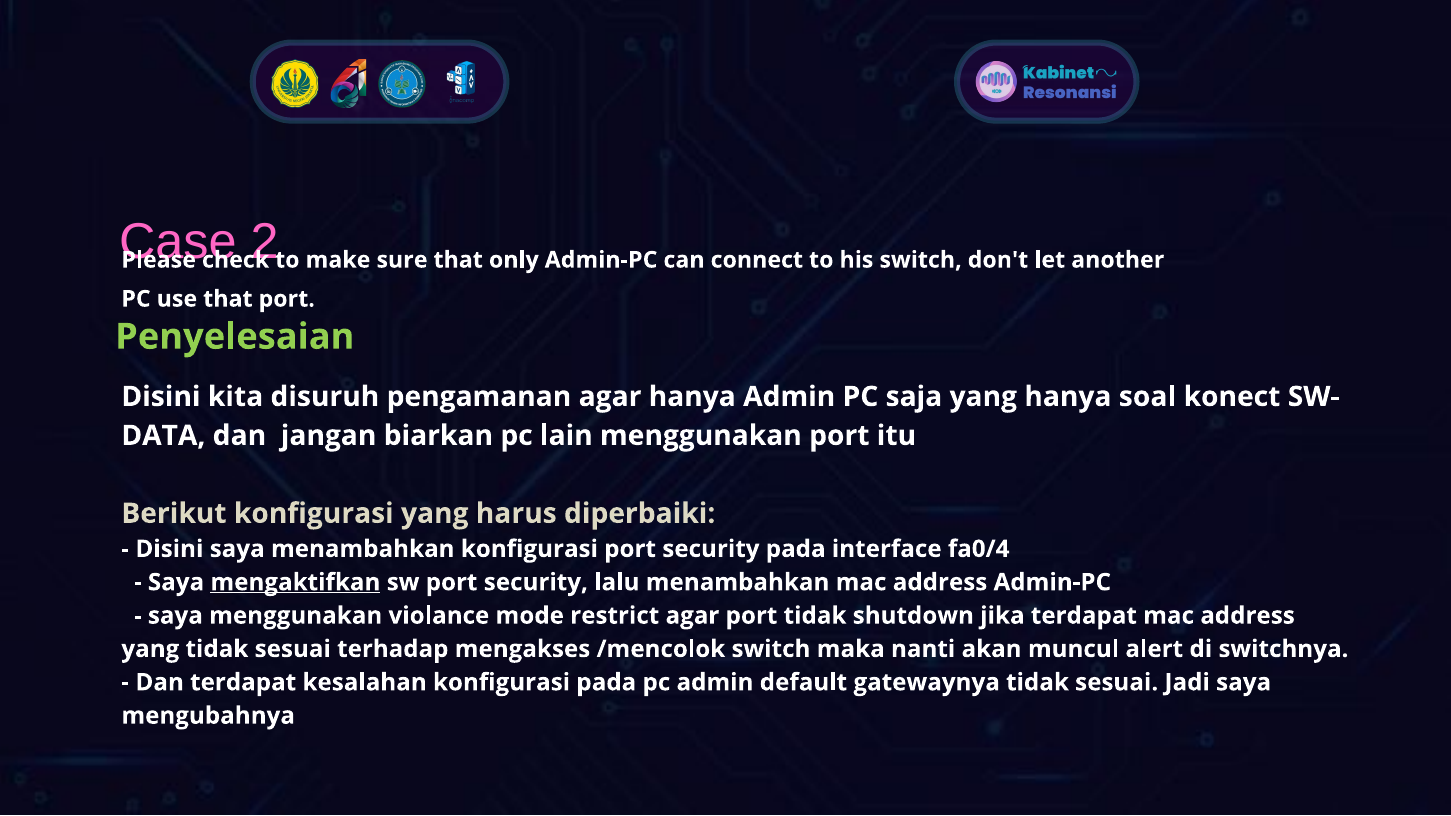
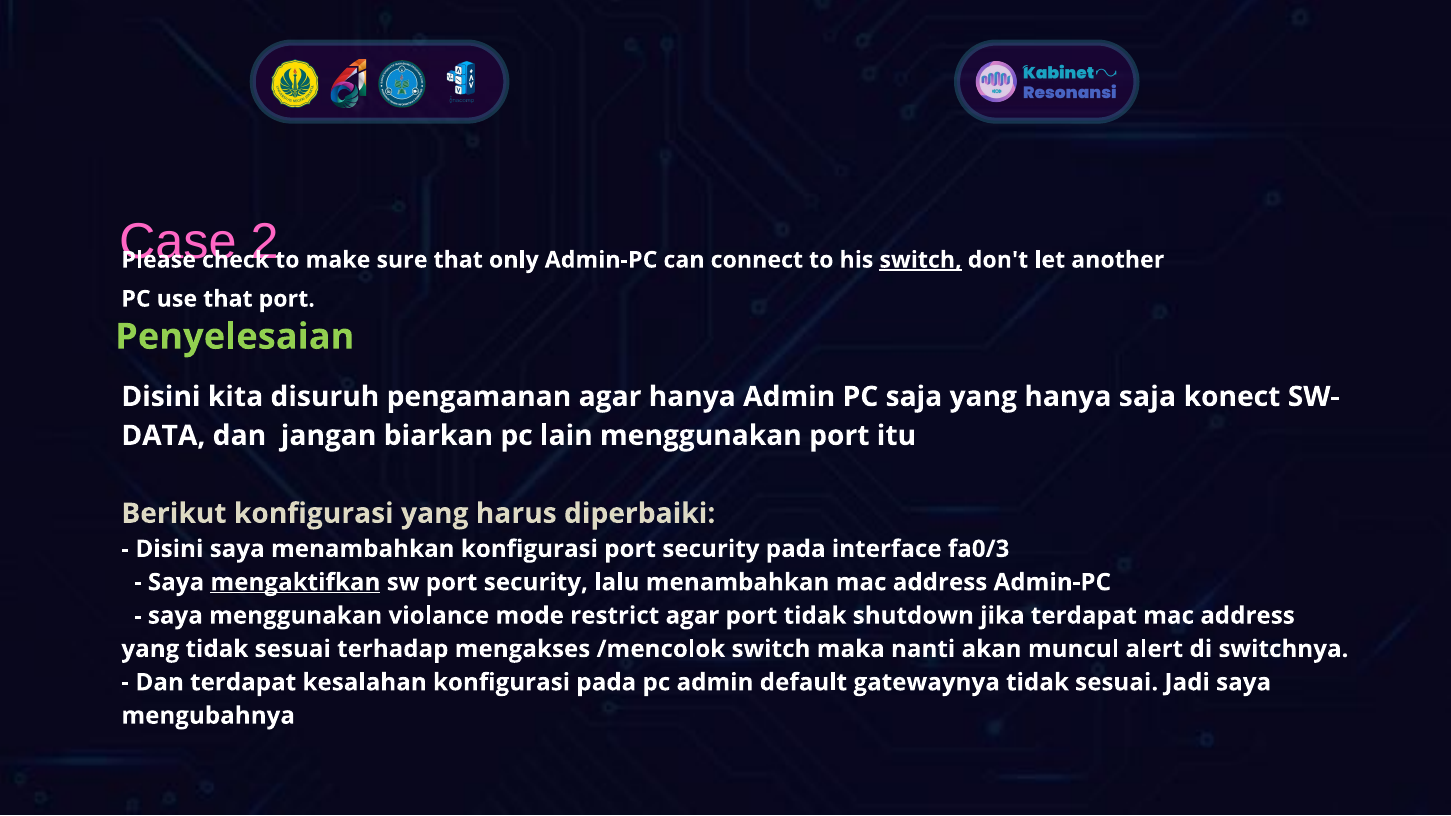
switch at (921, 260) underline: none -> present
hanya soal: soal -> saja
fa0/4: fa0/4 -> fa0/3
